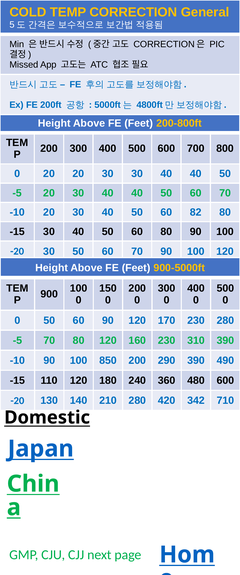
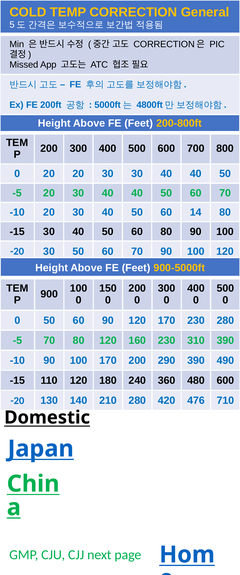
82: 82 -> 14
100 850: 850 -> 170
342: 342 -> 476
